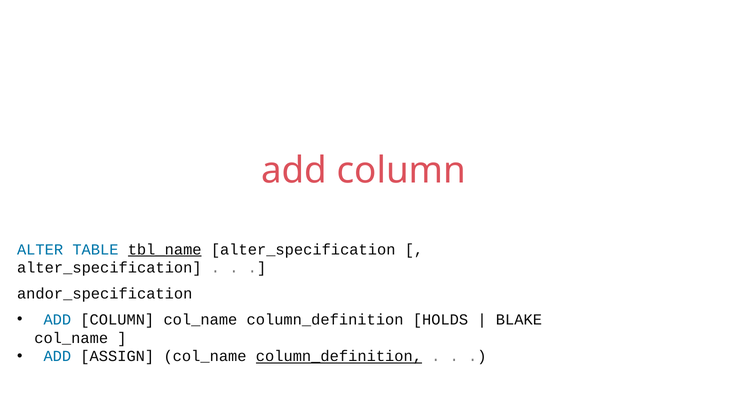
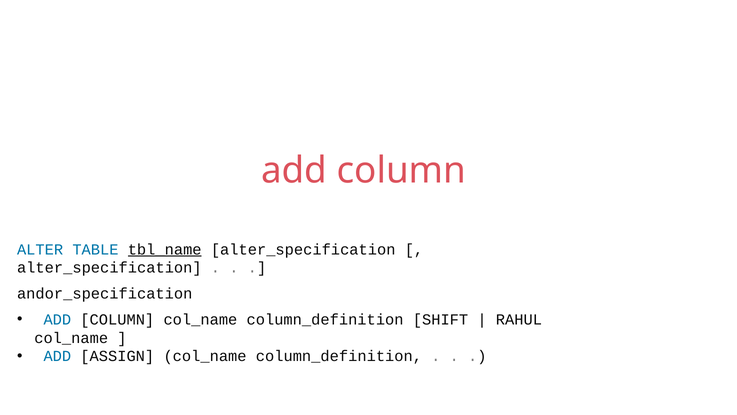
HOLDS: HOLDS -> SHIFT
BLAKE: BLAKE -> RAHUL
column_definition at (339, 356) underline: present -> none
